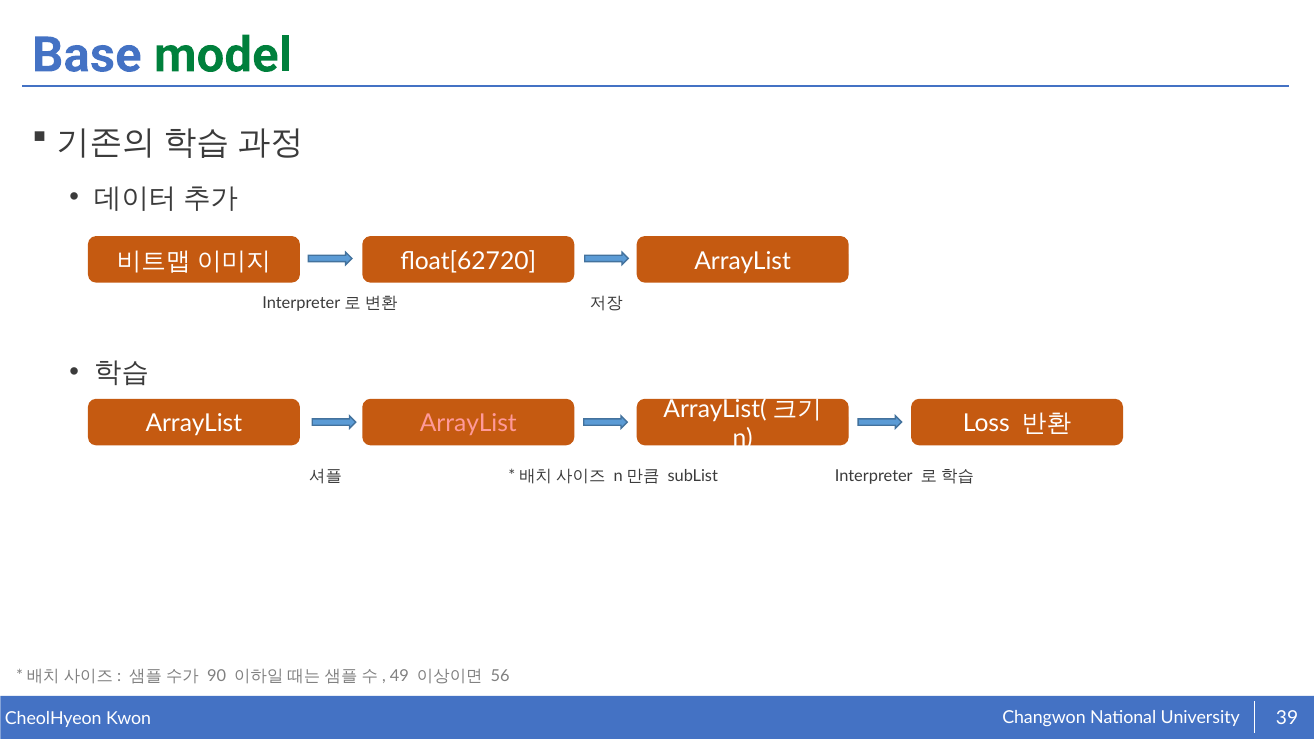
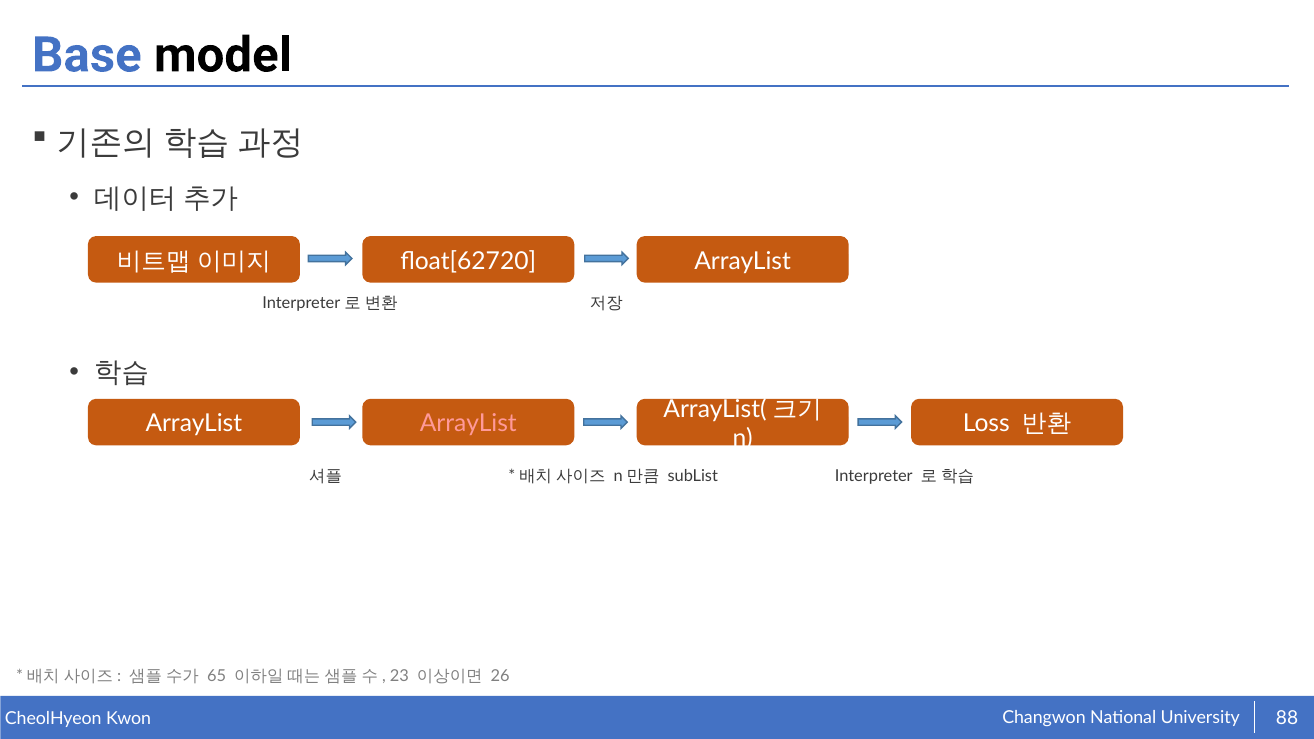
model colour: green -> black
90: 90 -> 65
49: 49 -> 23
56: 56 -> 26
39: 39 -> 88
